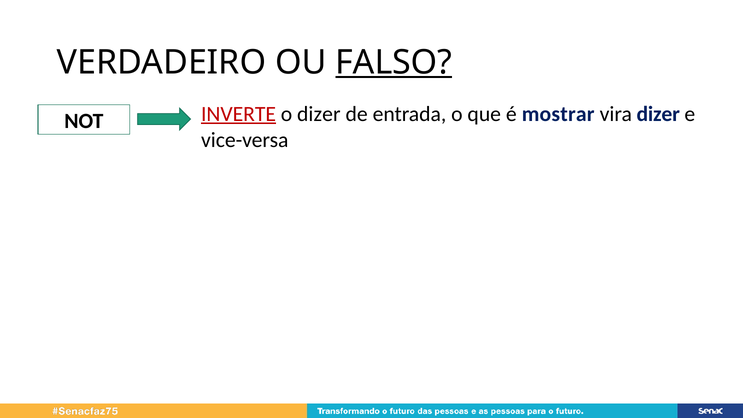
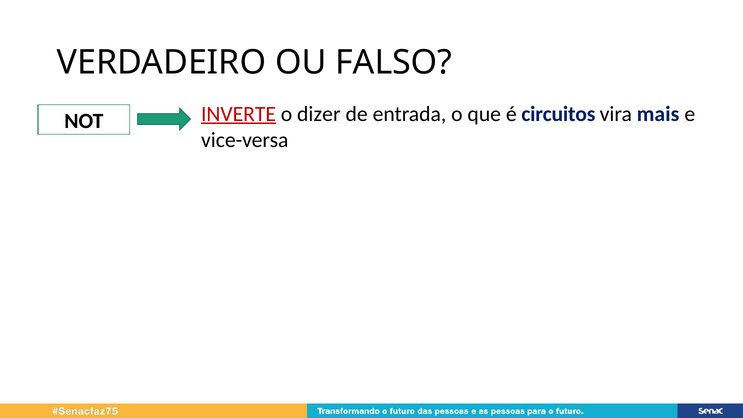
FALSO underline: present -> none
mostrar: mostrar -> circuitos
vira dizer: dizer -> mais
